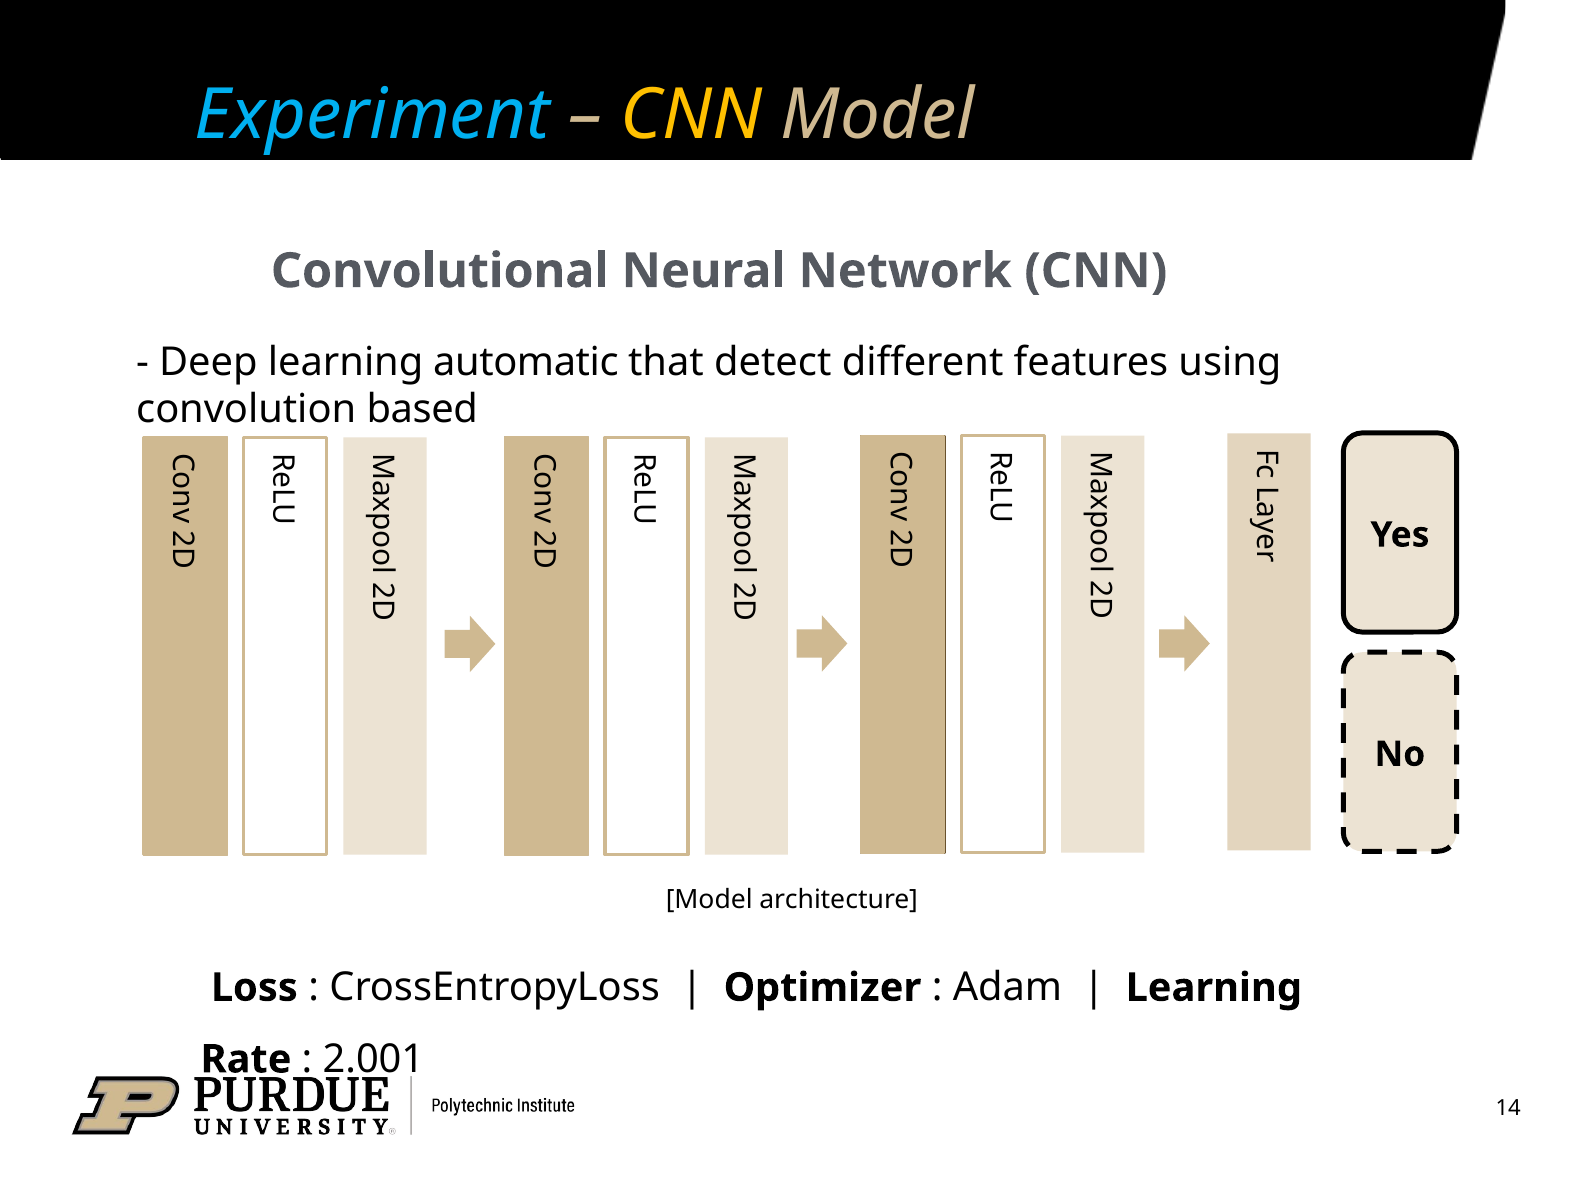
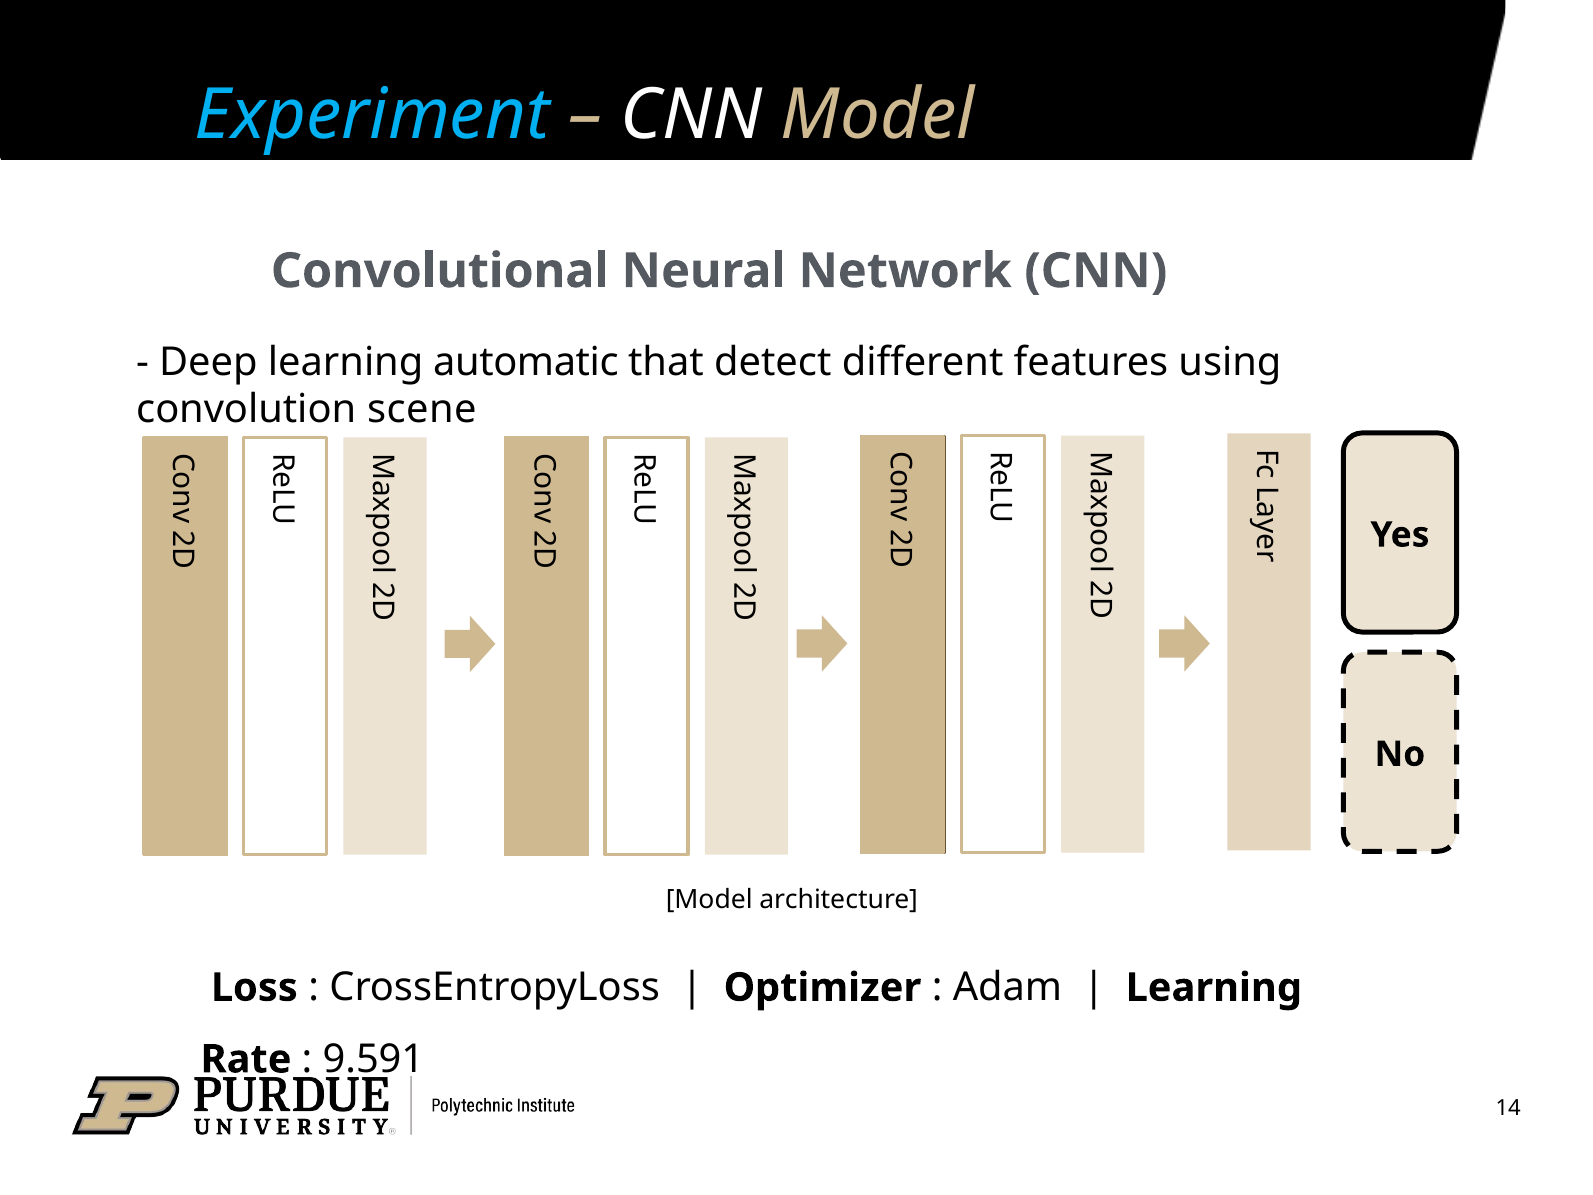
CNN at (692, 115) colour: yellow -> white
based: based -> scene
2.001: 2.001 -> 9.591
